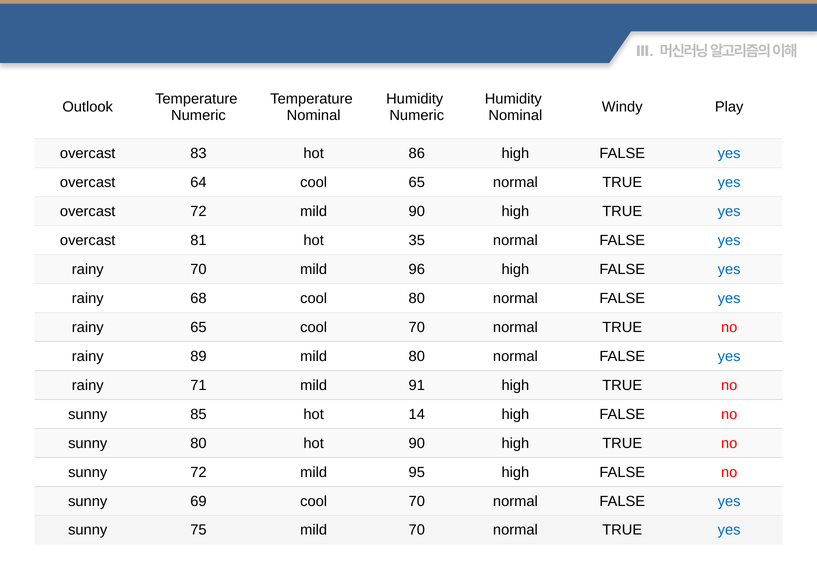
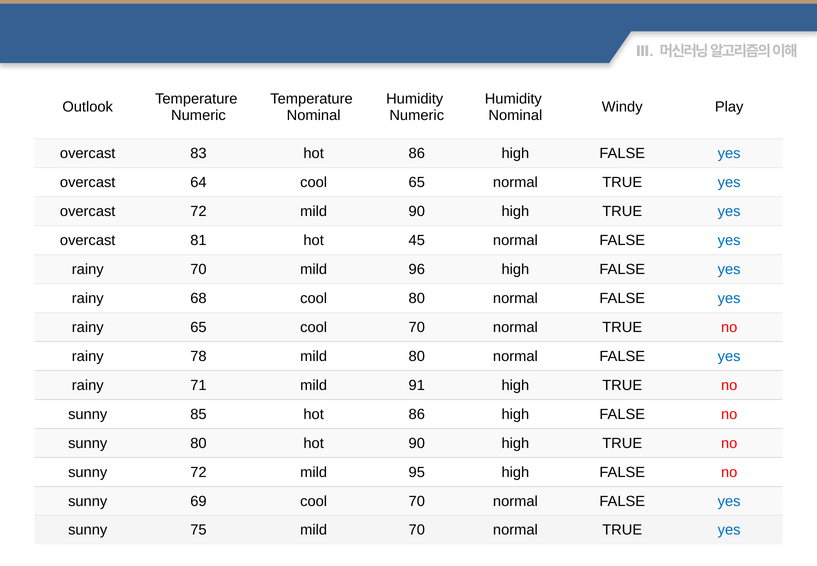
35: 35 -> 45
89: 89 -> 78
85 hot 14: 14 -> 86
